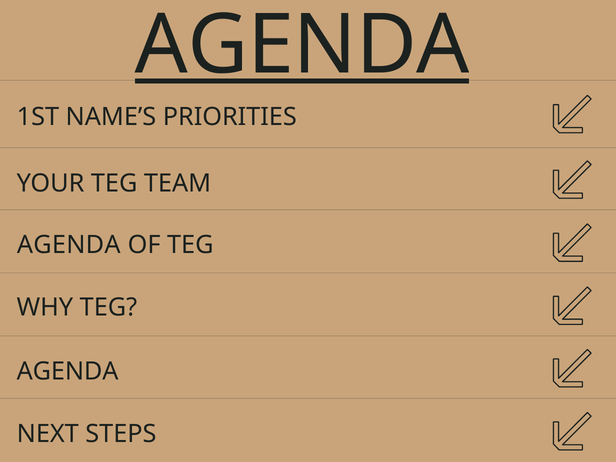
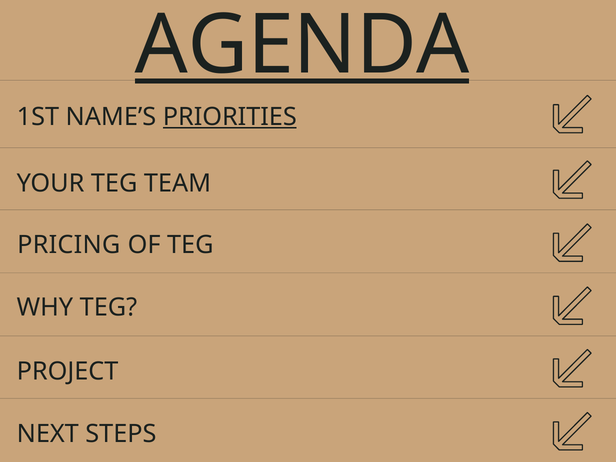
PRIORITIES underline: none -> present
AGENDA at (69, 245): AGENDA -> PRICING
AGENDA at (68, 371): AGENDA -> PROJECT
